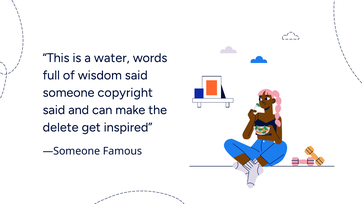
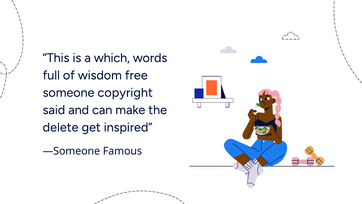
water: water -> which
wisdom said: said -> free
